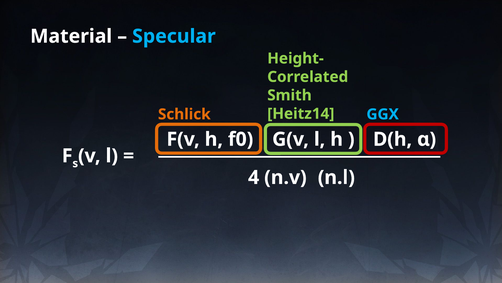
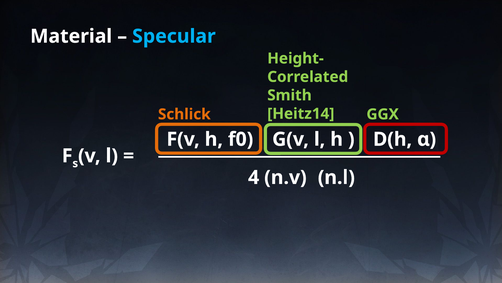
GGX colour: light blue -> light green
